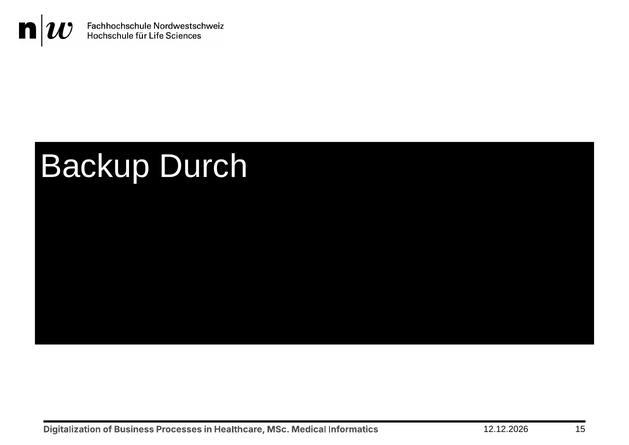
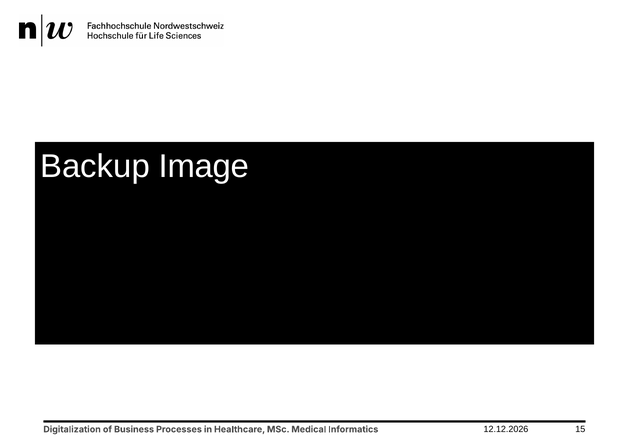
Durch: Durch -> Image
